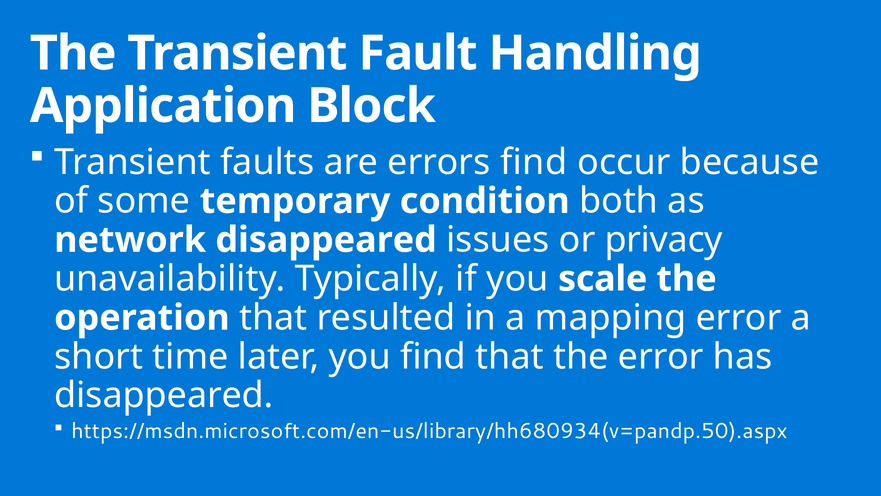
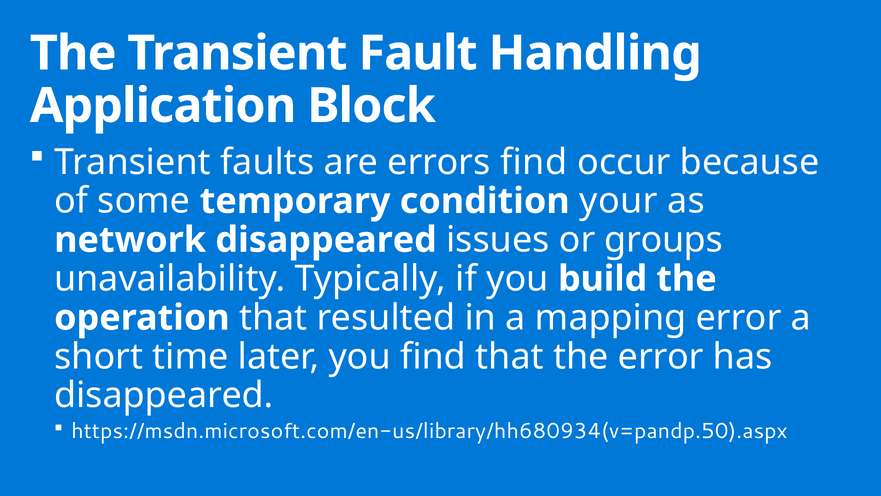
both: both -> your
privacy: privacy -> groups
scale: scale -> build
